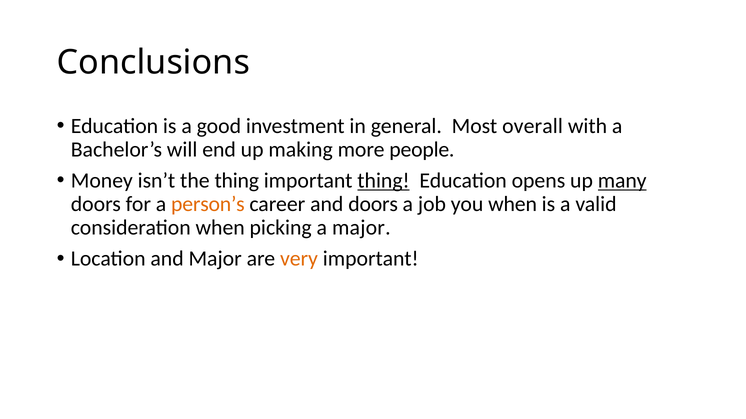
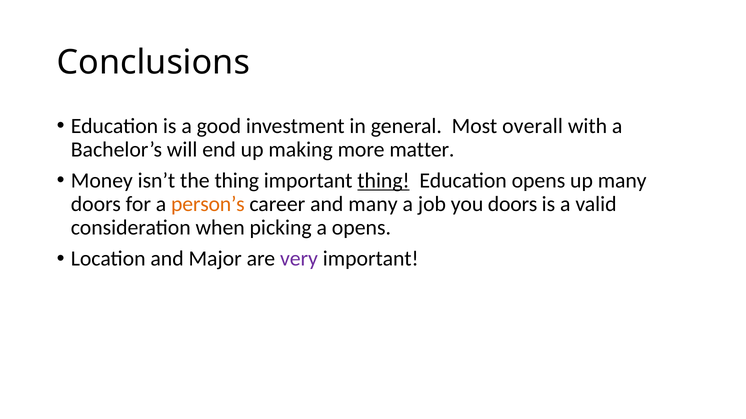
people: people -> matter
many at (622, 181) underline: present -> none
and doors: doors -> many
you when: when -> doors
a major: major -> opens
very colour: orange -> purple
